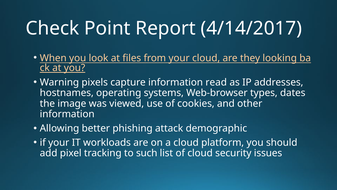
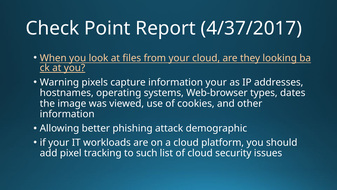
4/14/2017: 4/14/2017 -> 4/37/2017
information read: read -> your
